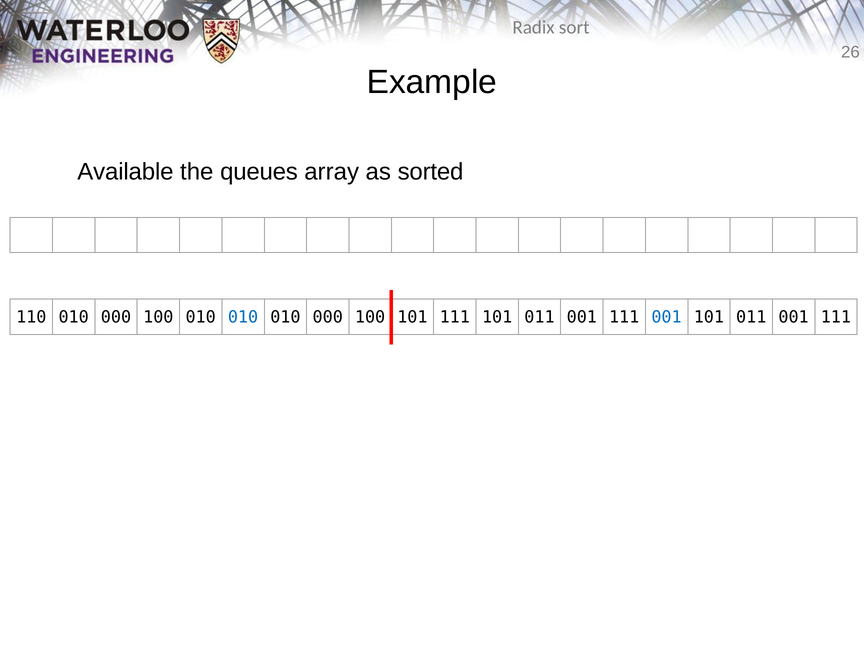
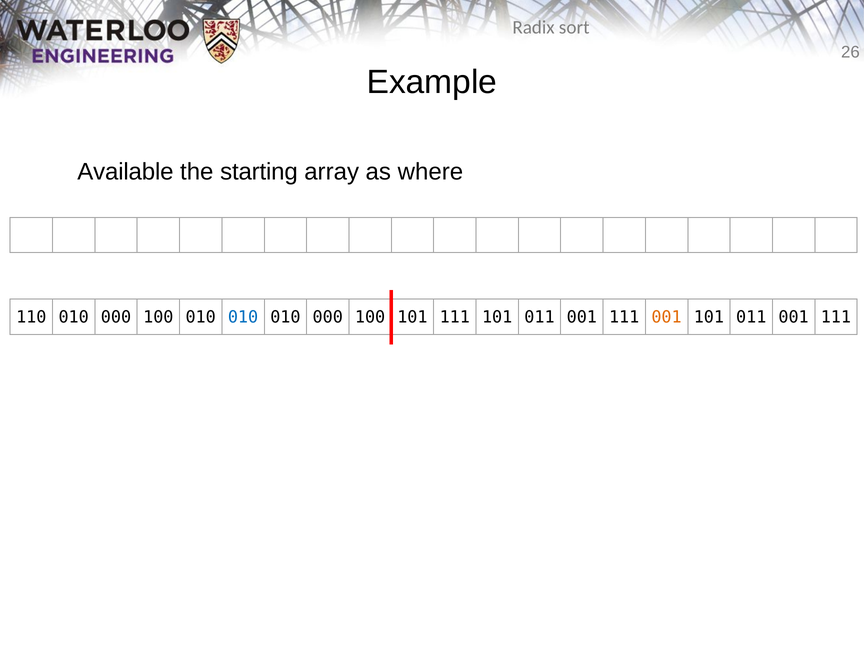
queues: queues -> starting
sorted: sorted -> where
001 at (667, 317) colour: blue -> orange
